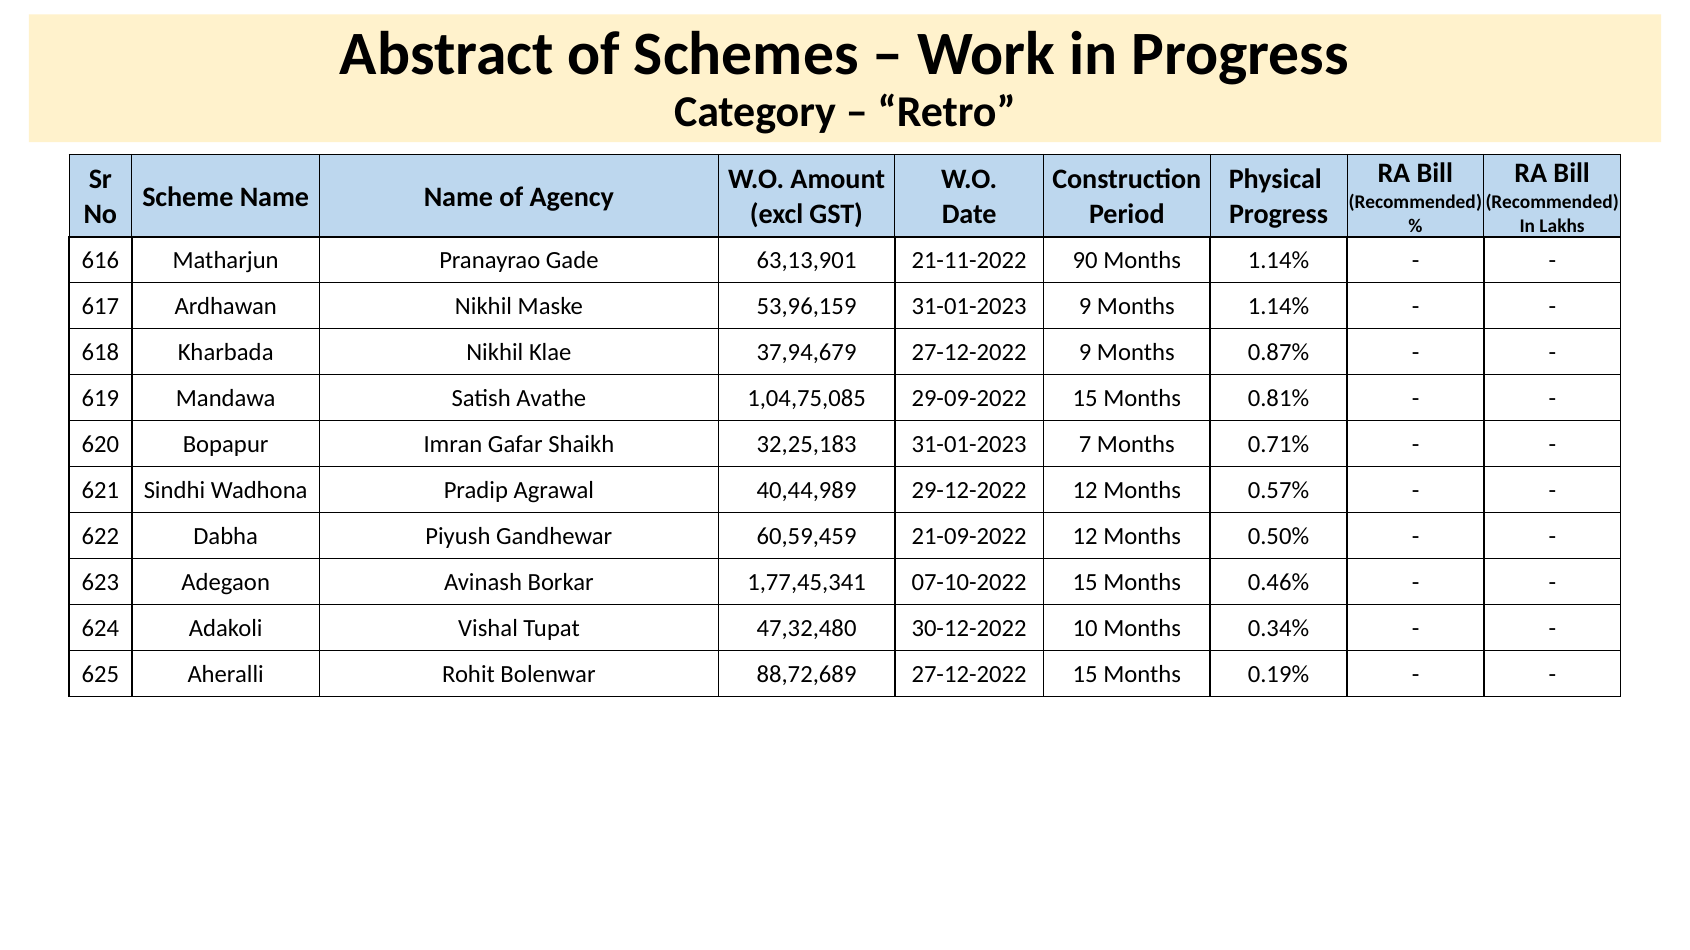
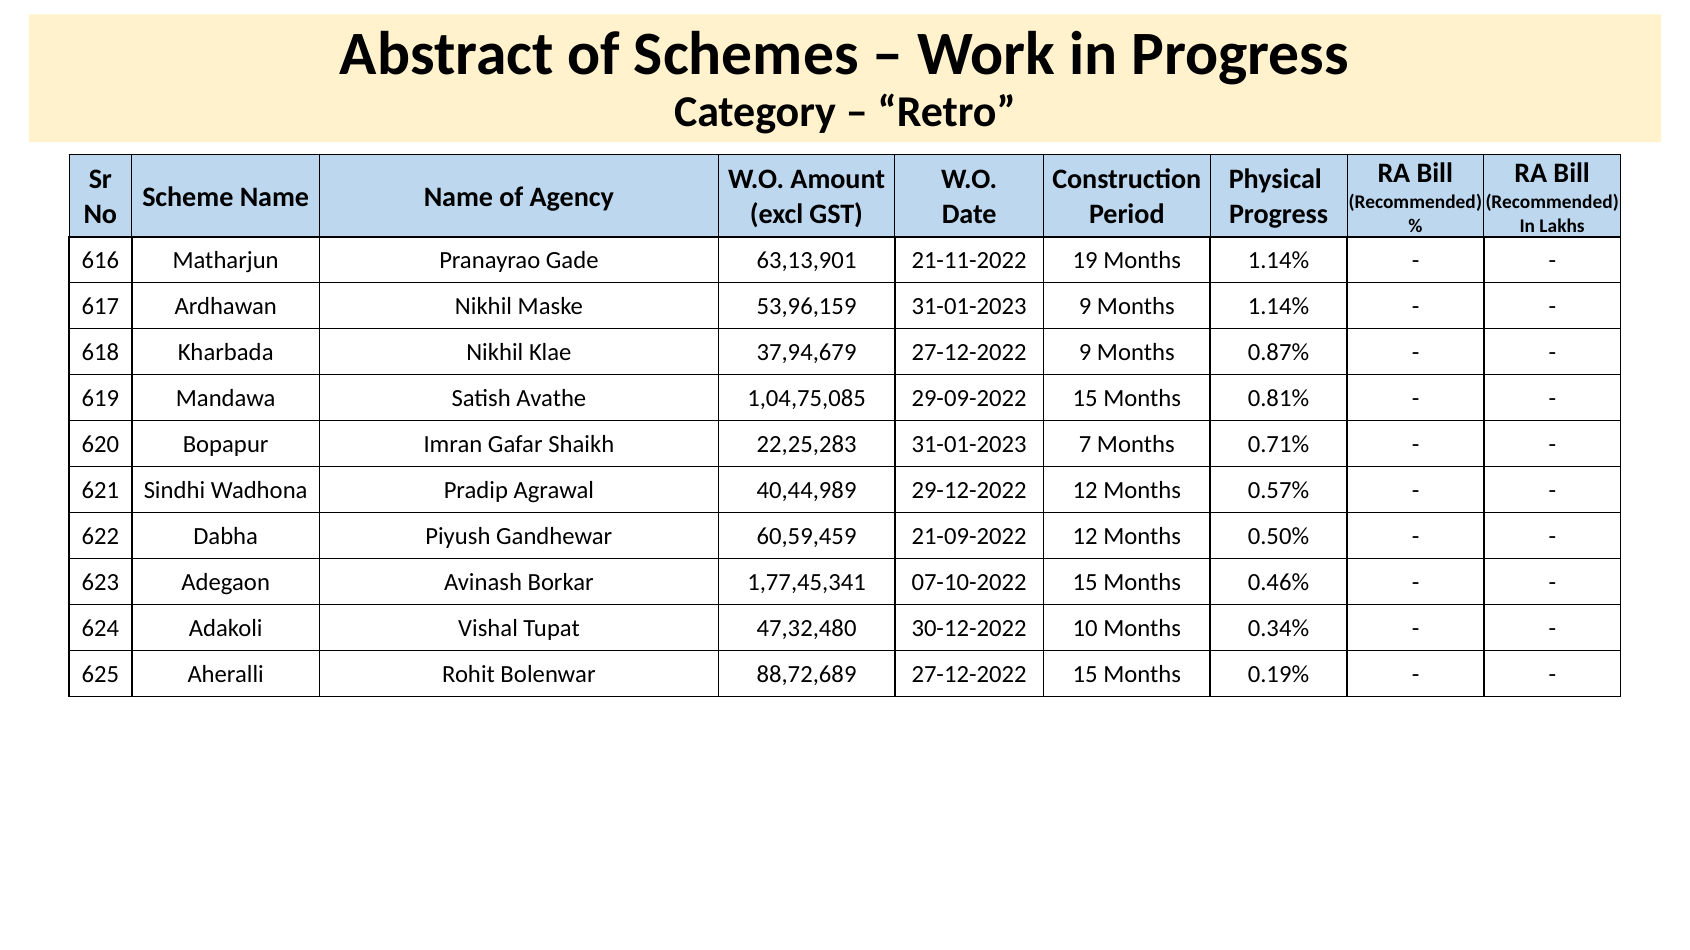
90: 90 -> 19
32,25,183: 32,25,183 -> 22,25,283
